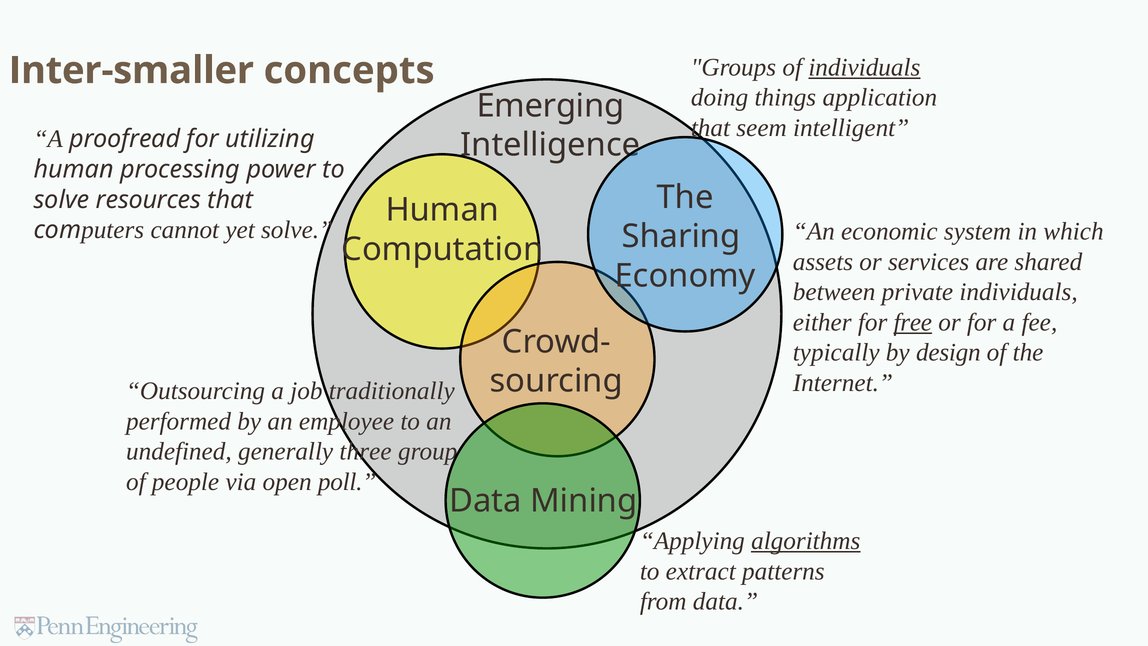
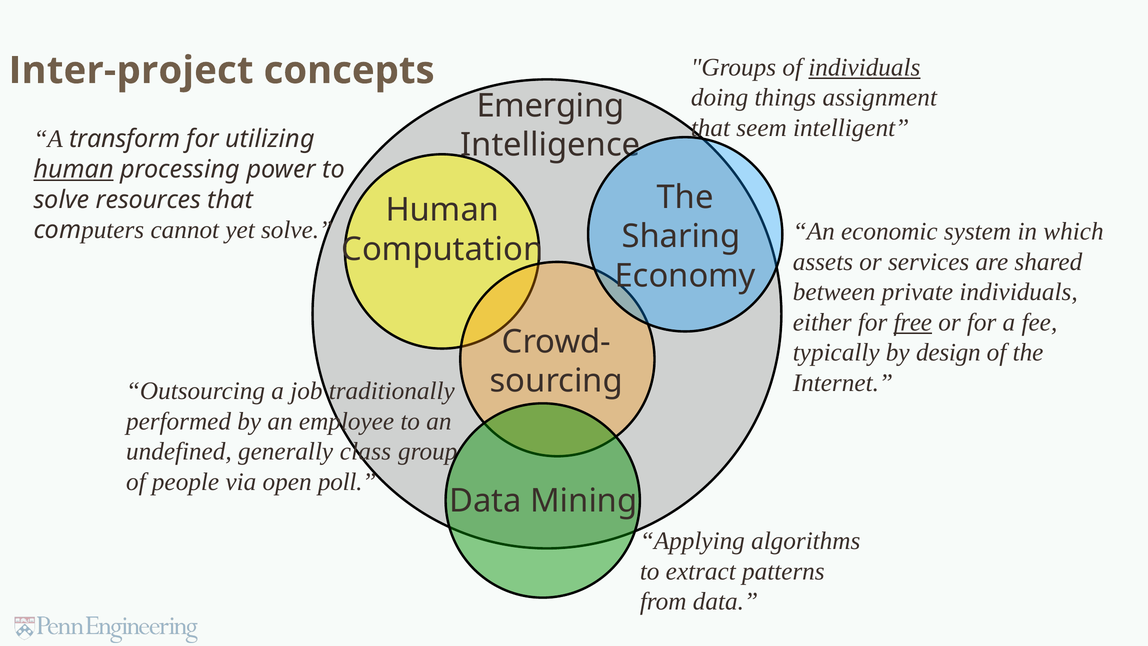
Inter-smaller: Inter-smaller -> Inter-project
application: application -> assignment
proofread: proofread -> transform
human at (74, 169) underline: none -> present
three: three -> class
algorithms underline: present -> none
